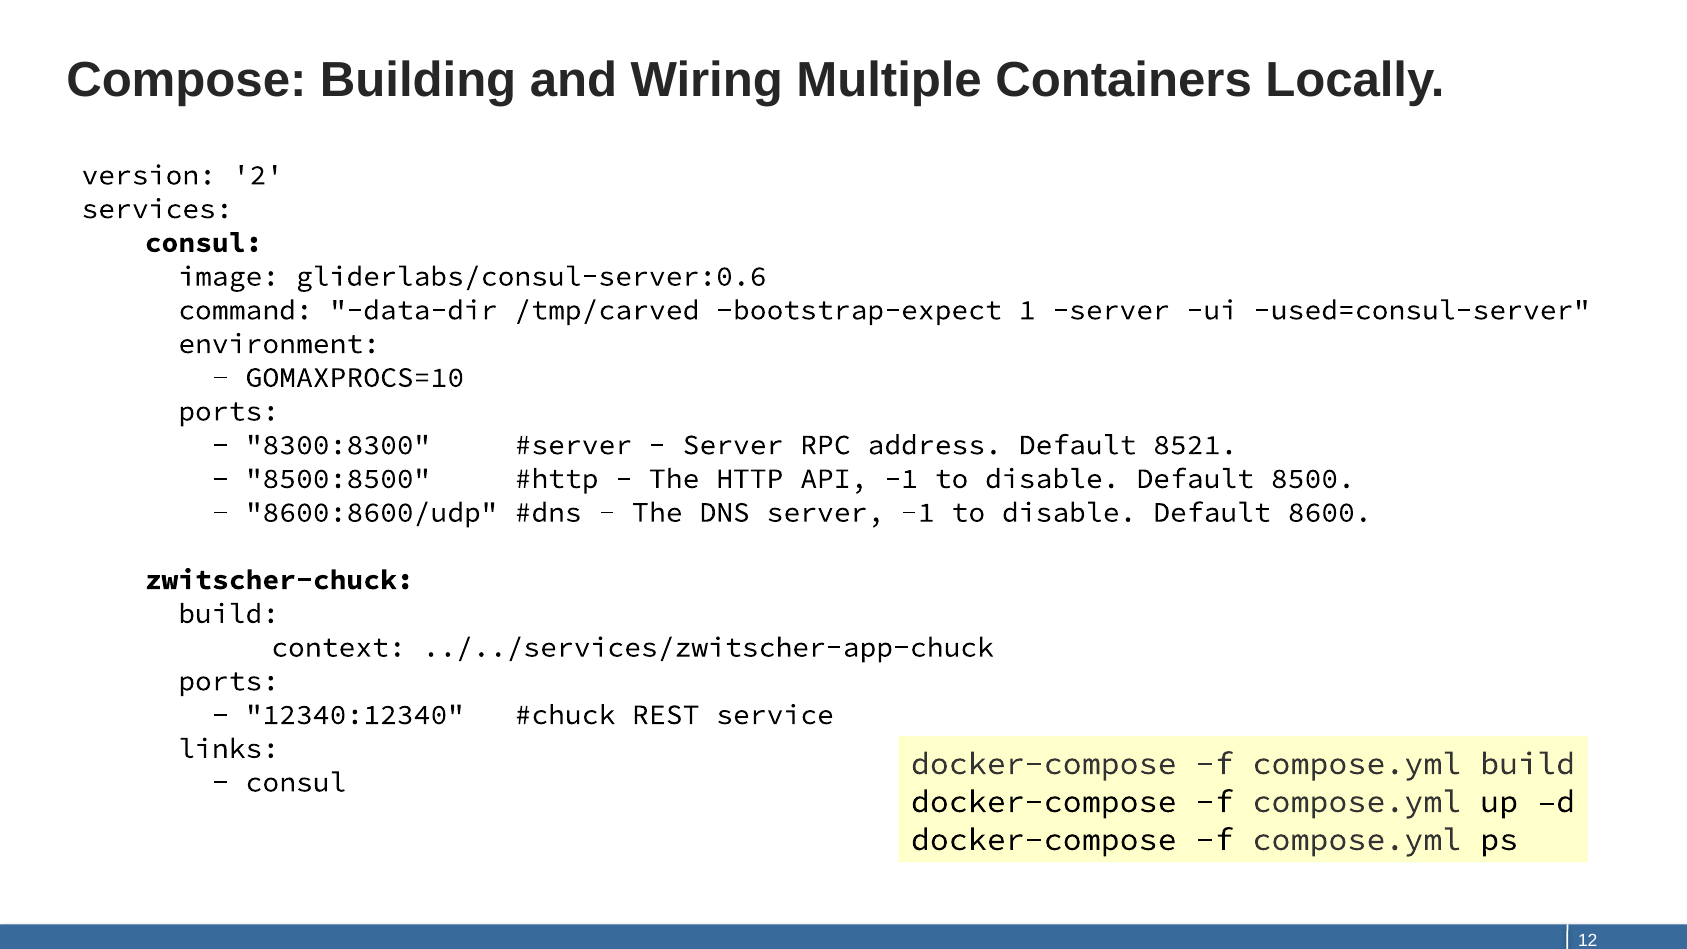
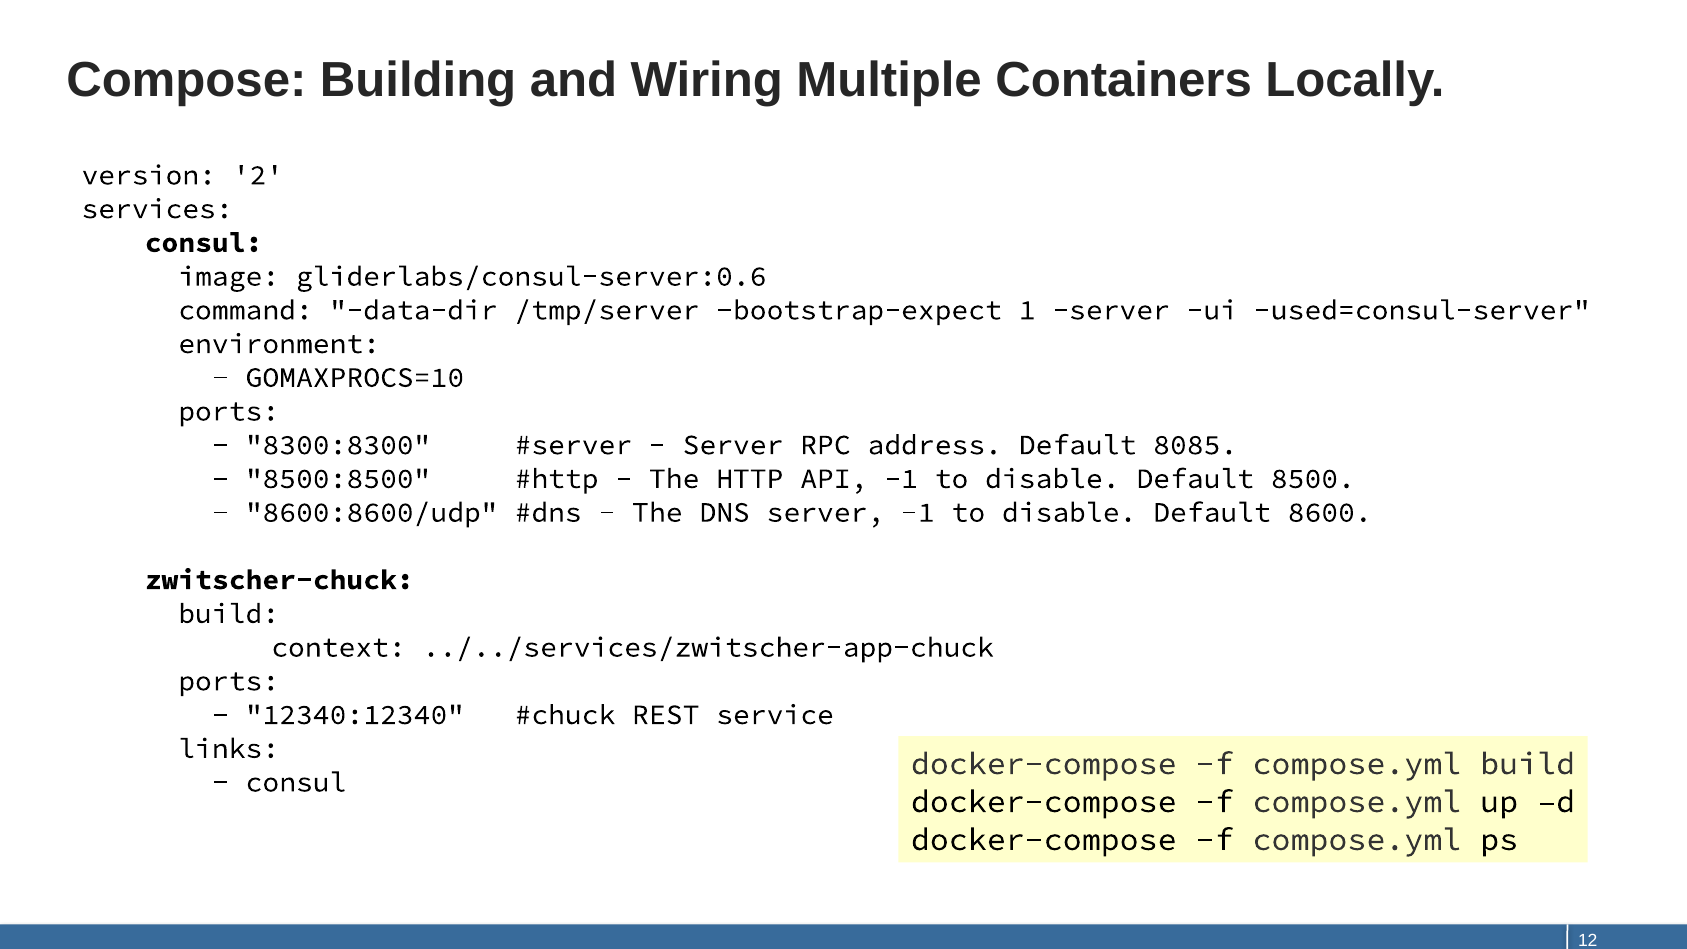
/tmp/carved: /tmp/carved -> /tmp/server
8521: 8521 -> 8085
